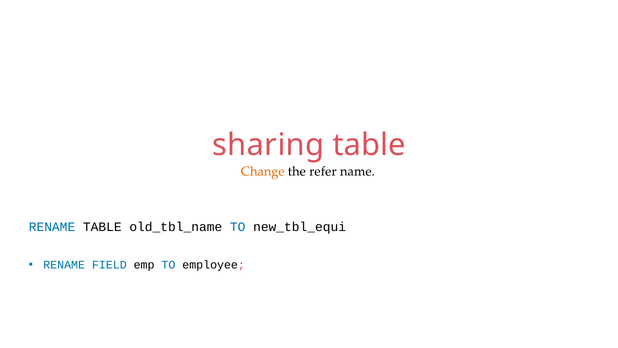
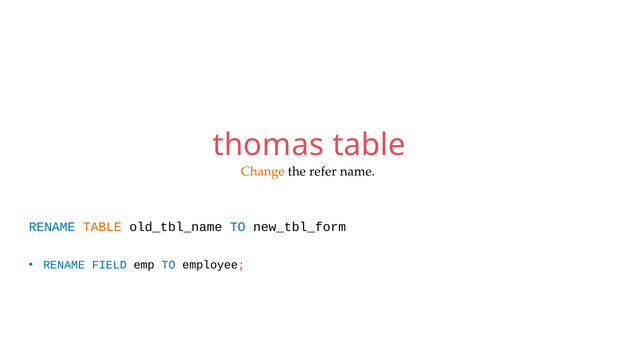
sharing: sharing -> thomas
TABLE at (102, 227) colour: black -> orange
new_tbl_equi: new_tbl_equi -> new_tbl_form
